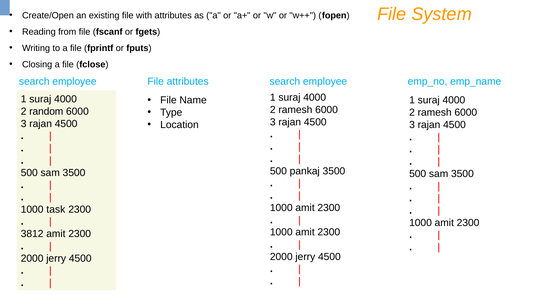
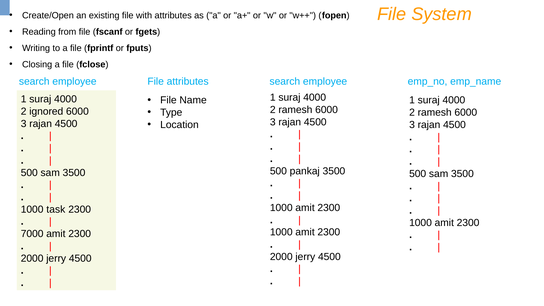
random: random -> ignored
3812: 3812 -> 7000
